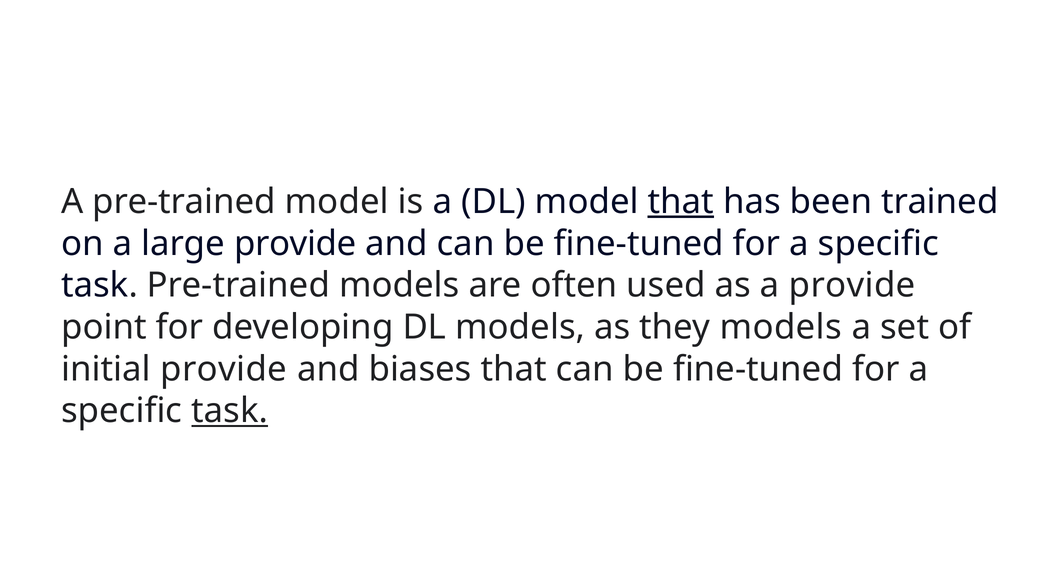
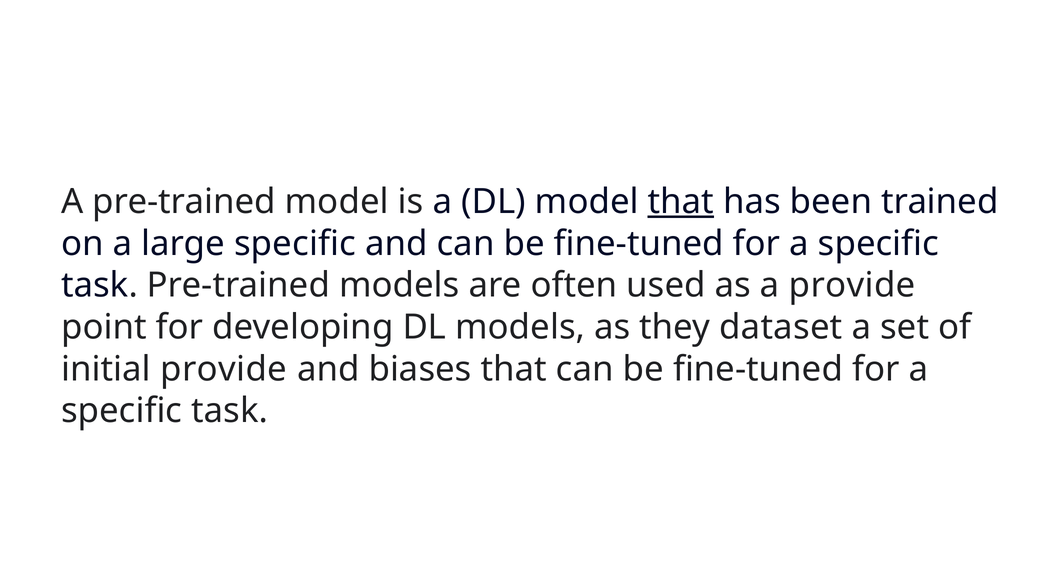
large provide: provide -> specific
they models: models -> dataset
task at (230, 411) underline: present -> none
